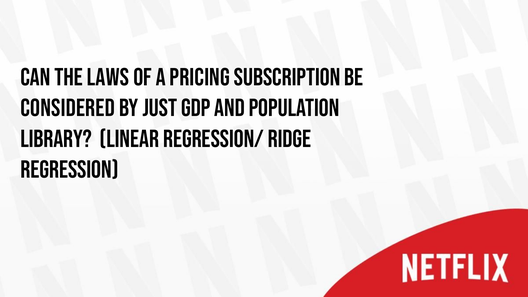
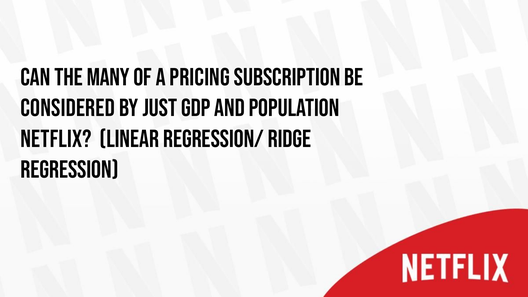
laws: laws -> many
library: library -> netflix
